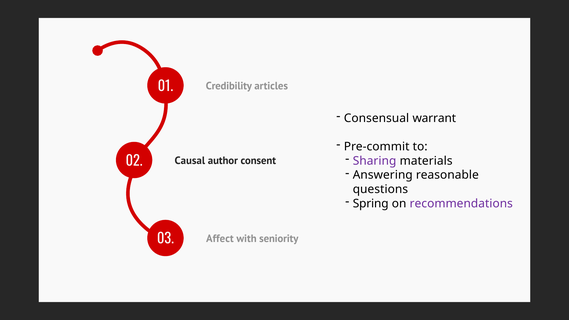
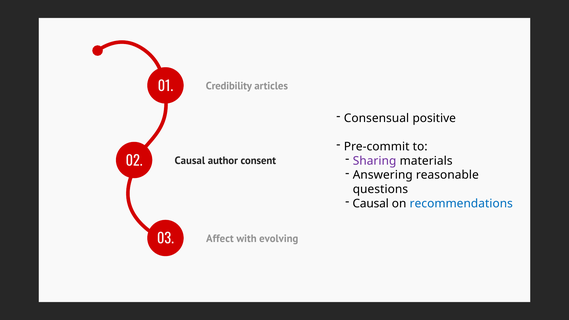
warrant: warrant -> positive
Spring at (371, 204): Spring -> Causal
recommendations colour: purple -> blue
seniority: seniority -> evolving
